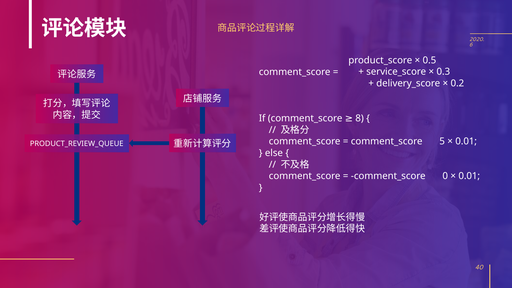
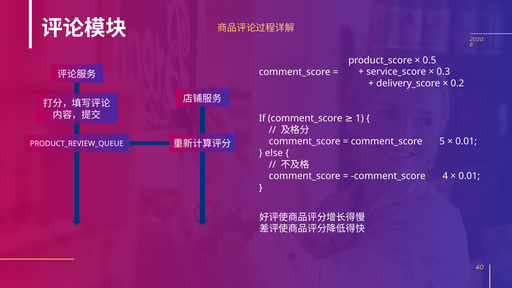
8: 8 -> 1
0: 0 -> 4
